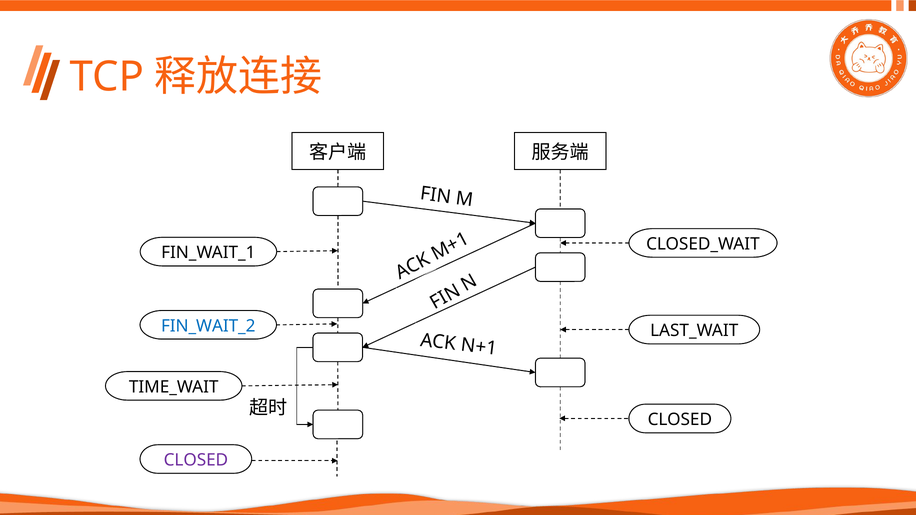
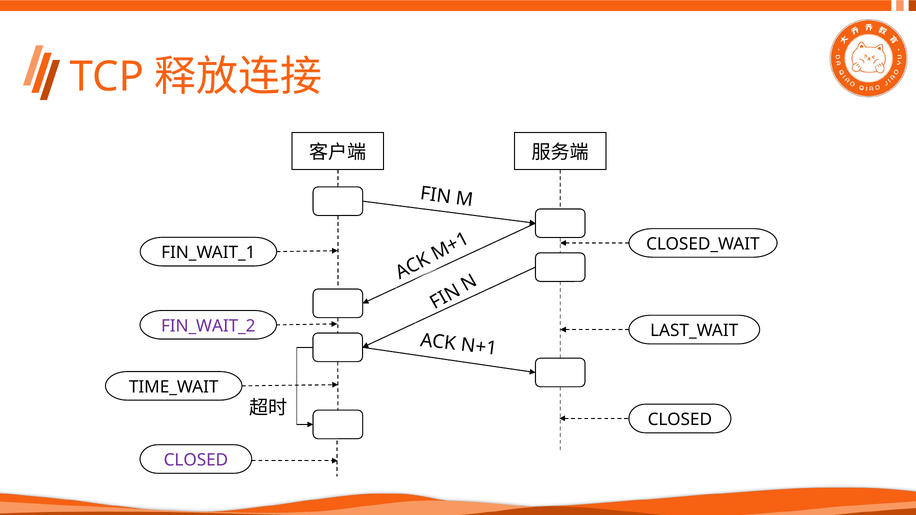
FIN_WAIT_2 colour: blue -> purple
